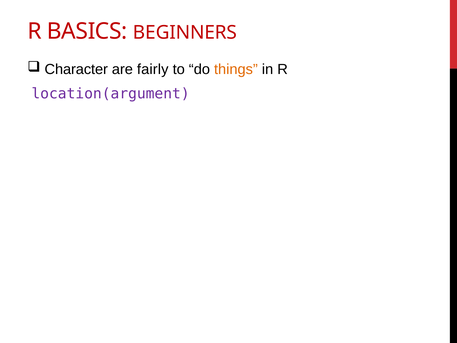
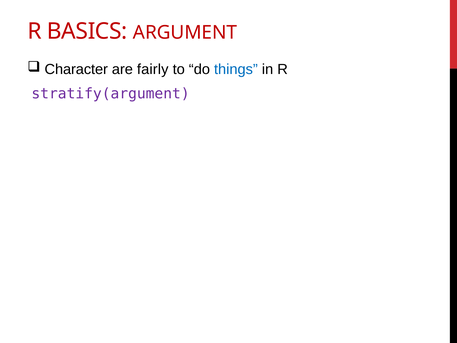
BEGINNERS: BEGINNERS -> ARGUMENT
things colour: orange -> blue
location(argument: location(argument -> stratify(argument
